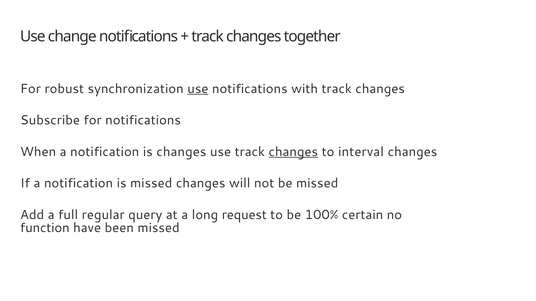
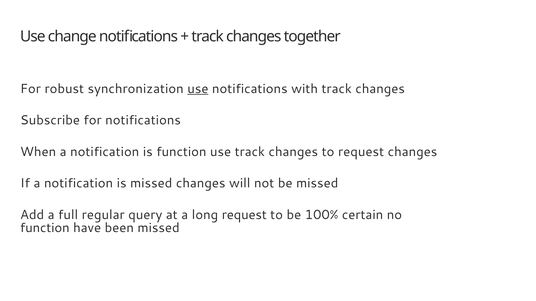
is changes: changes -> function
changes at (293, 152) underline: present -> none
to interval: interval -> request
